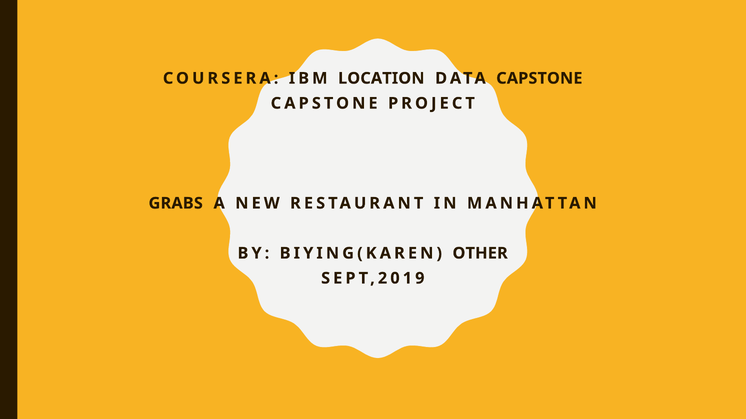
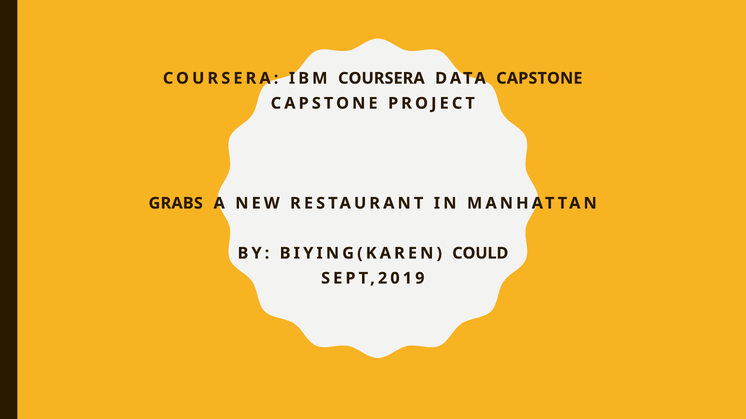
IBM LOCATION: LOCATION -> COURSERA
OTHER: OTHER -> COULD
